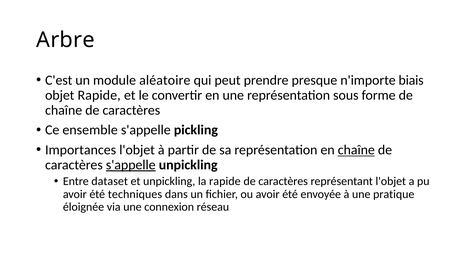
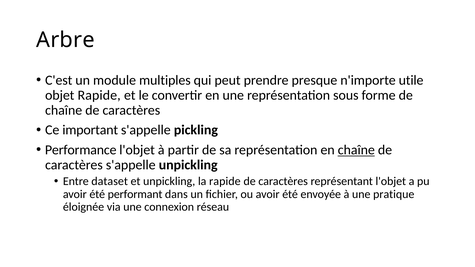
aléatoire: aléatoire -> multiples
biais: biais -> utile
ensemble: ensemble -> important
Importances: Importances -> Performance
s'appelle at (131, 165) underline: present -> none
techniques: techniques -> performant
